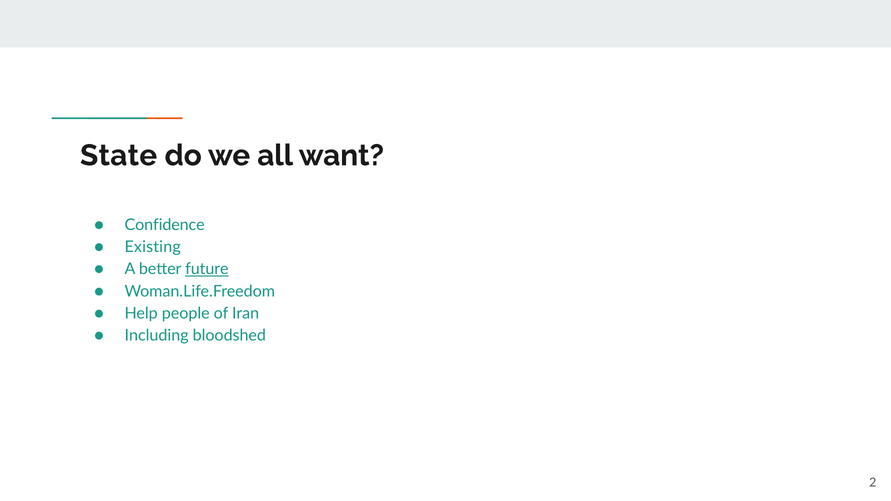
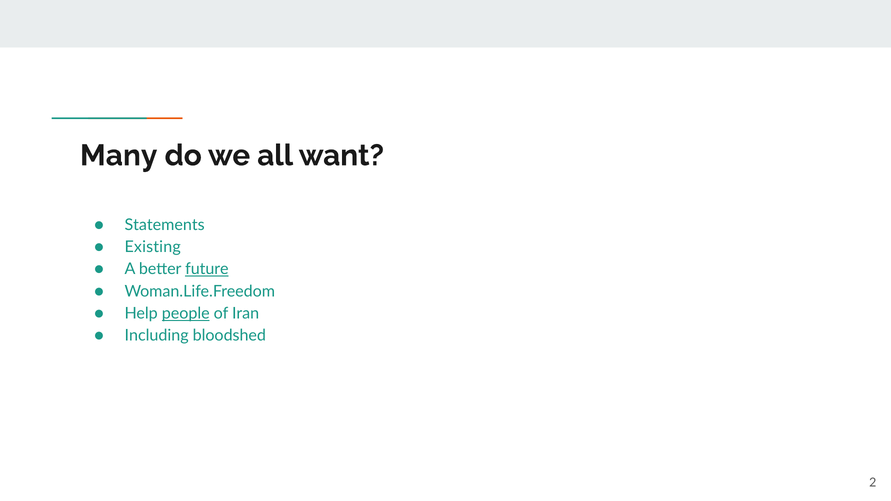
State: State -> Many
Confidence: Confidence -> Statements
people underline: none -> present
